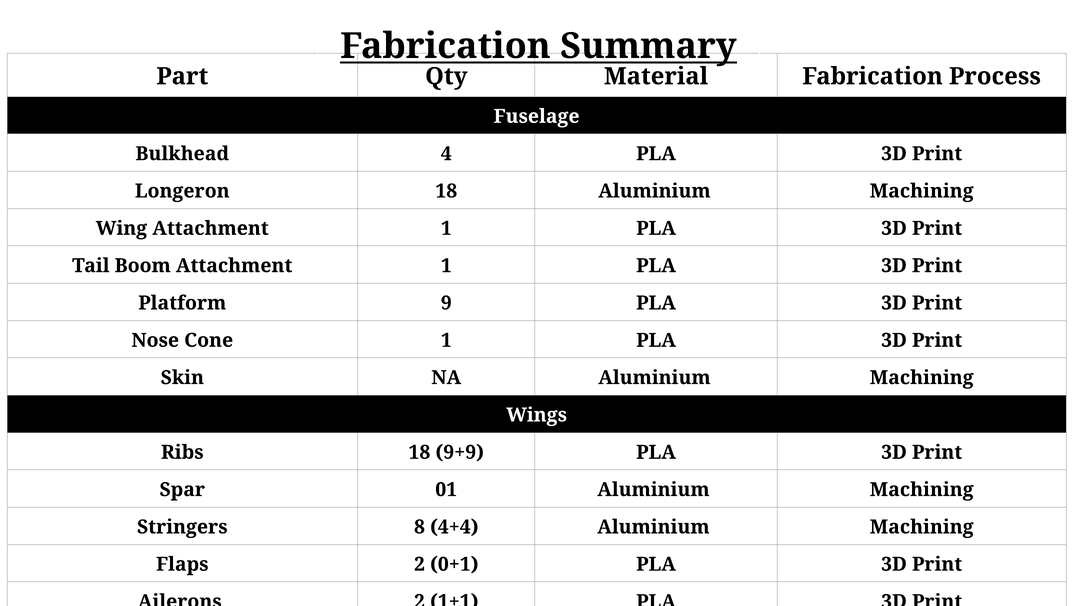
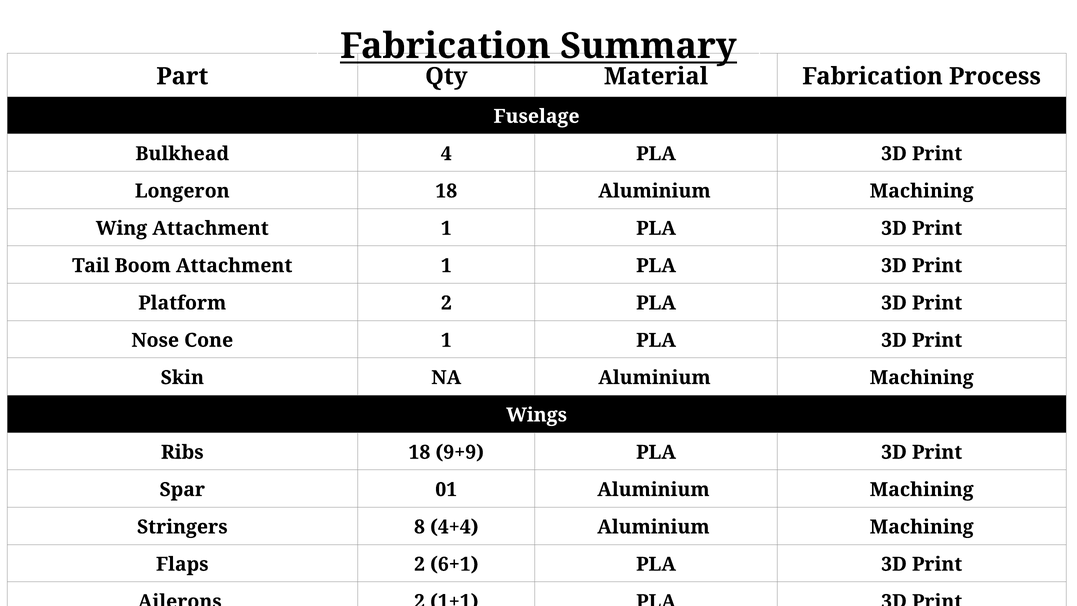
Platform 9: 9 -> 2
0+1: 0+1 -> 6+1
